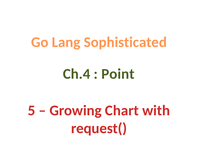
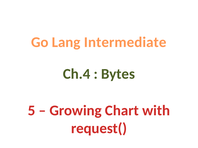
Sophisticated: Sophisticated -> Intermediate
Point: Point -> Bytes
